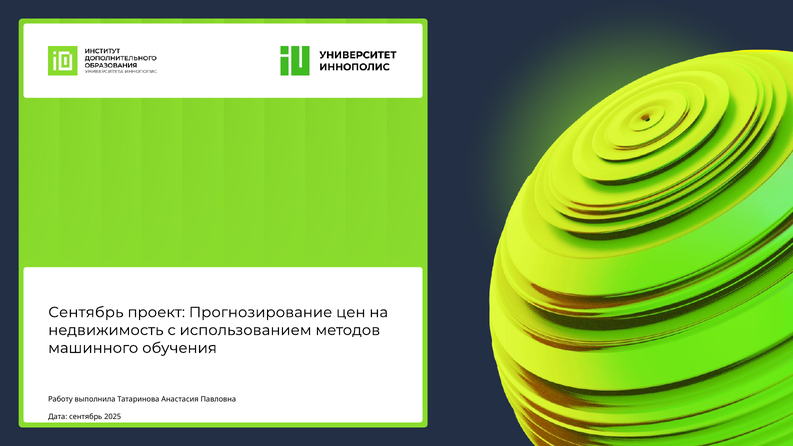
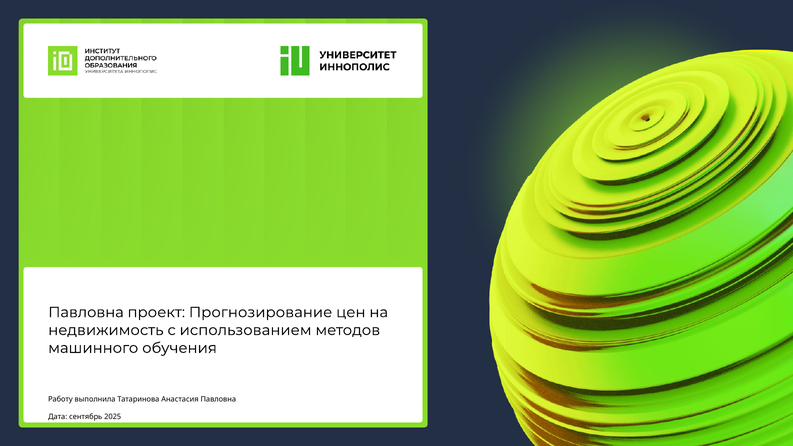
Сентябрь at (86, 312): Сентябрь -> Павловна
